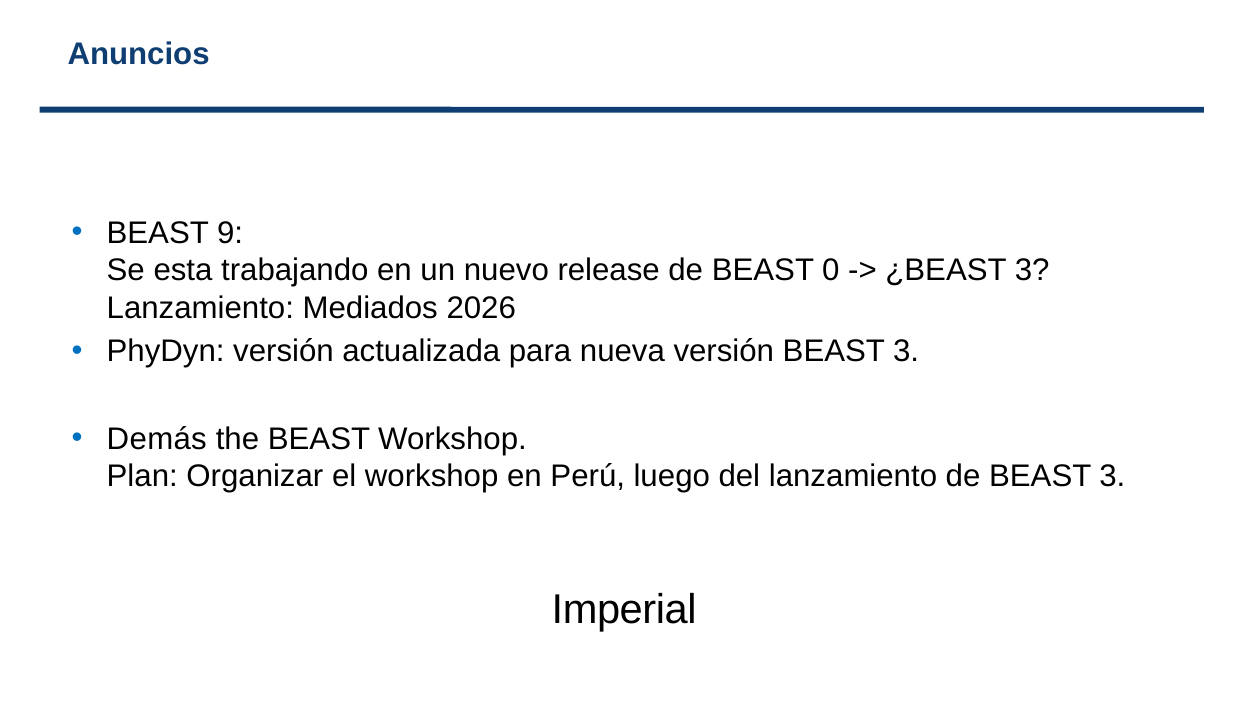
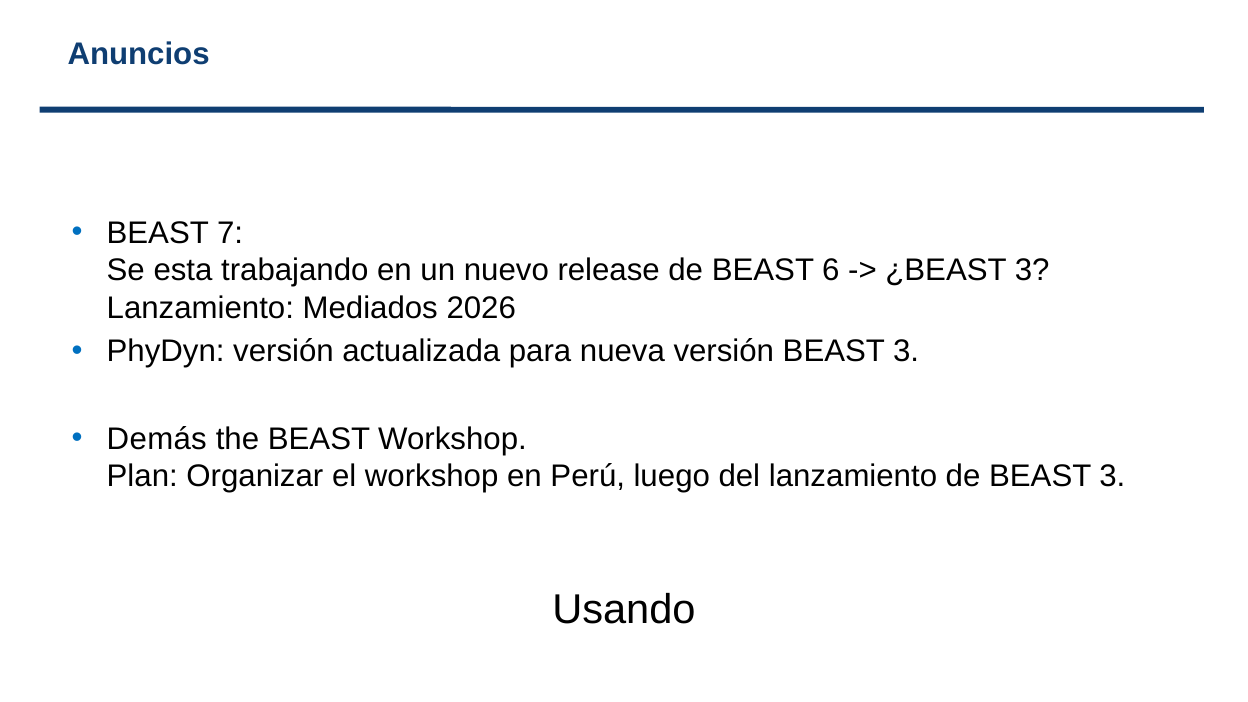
9: 9 -> 7
0: 0 -> 6
Imperial: Imperial -> Usando
